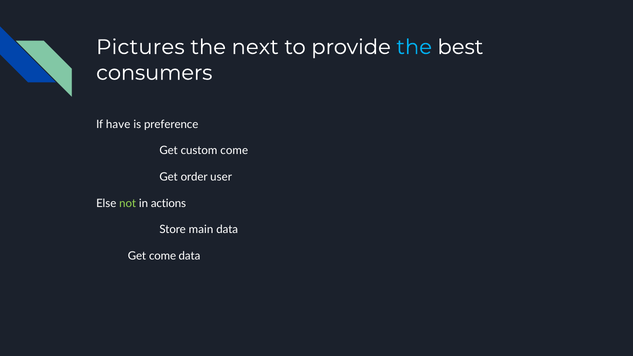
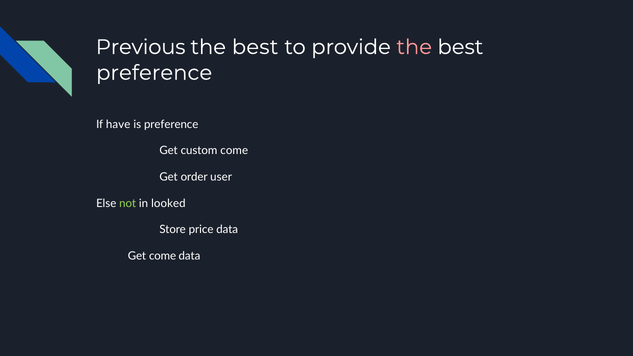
Pictures: Pictures -> Previous
next at (255, 47): next -> best
the at (414, 47) colour: light blue -> pink
consumers at (154, 73): consumers -> preference
actions: actions -> looked
main: main -> price
